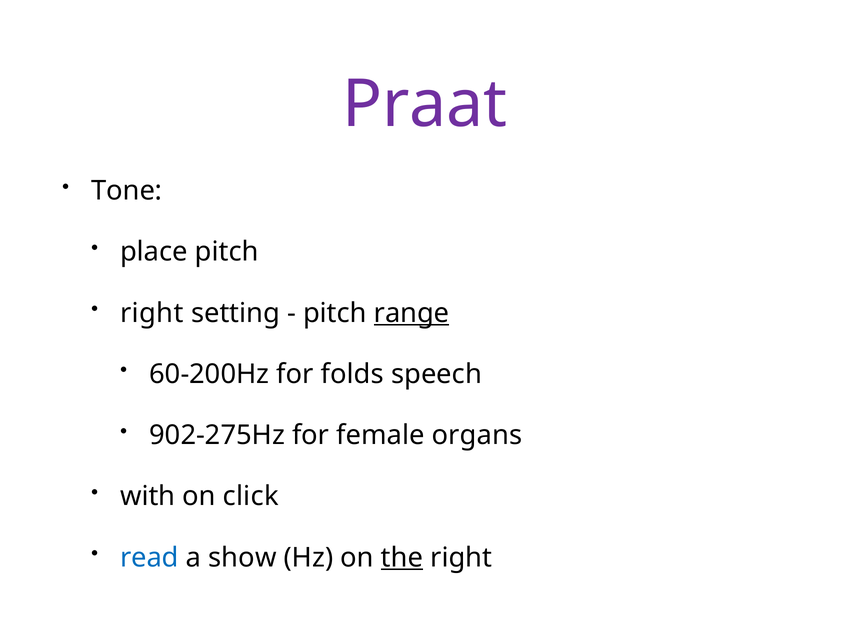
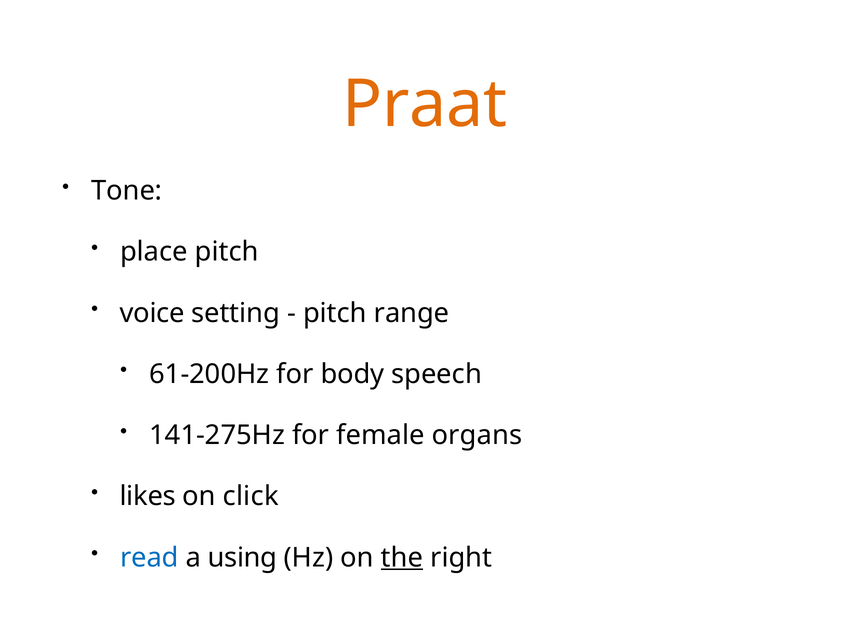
Praat colour: purple -> orange
right at (152, 313): right -> voice
range underline: present -> none
60-200Hz: 60-200Hz -> 61-200Hz
folds: folds -> body
902-275Hz: 902-275Hz -> 141-275Hz
with: with -> likes
show: show -> using
